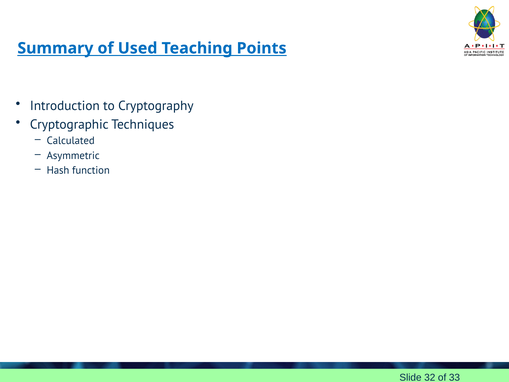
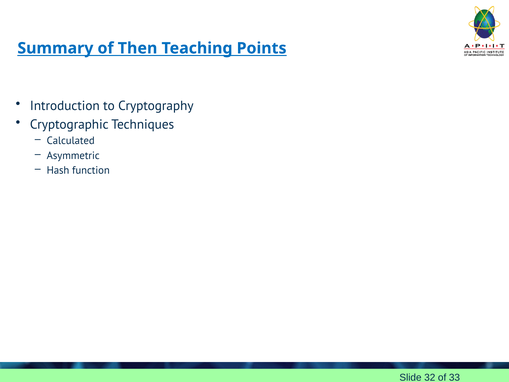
Used: Used -> Then
